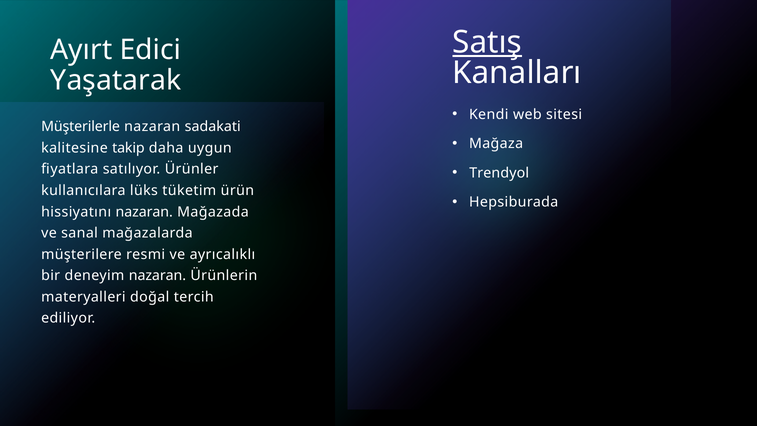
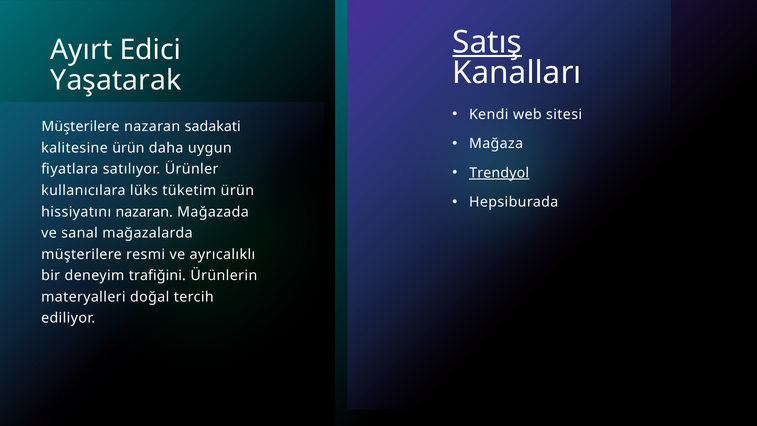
Müşterilerle at (81, 127): Müşterilerle -> Müşterilere
kalitesine takip: takip -> ürün
Trendyol underline: none -> present
deneyim nazaran: nazaran -> trafiğini
